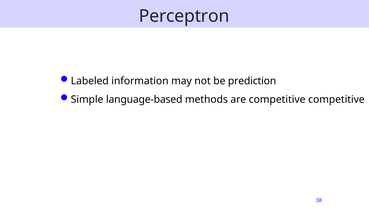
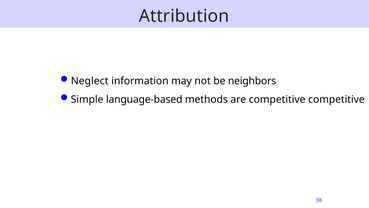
Perceptron: Perceptron -> Attribution
Labeled: Labeled -> Neglect
prediction: prediction -> neighbors
